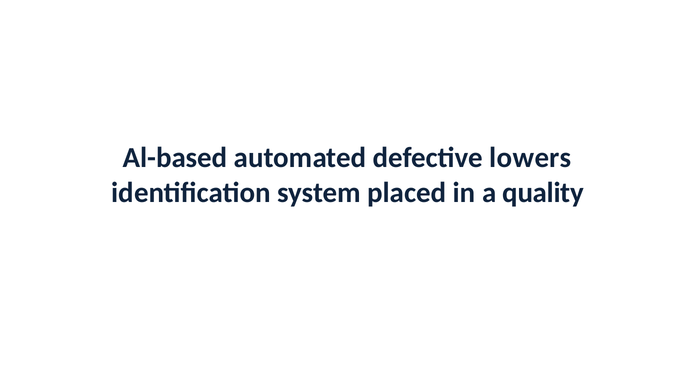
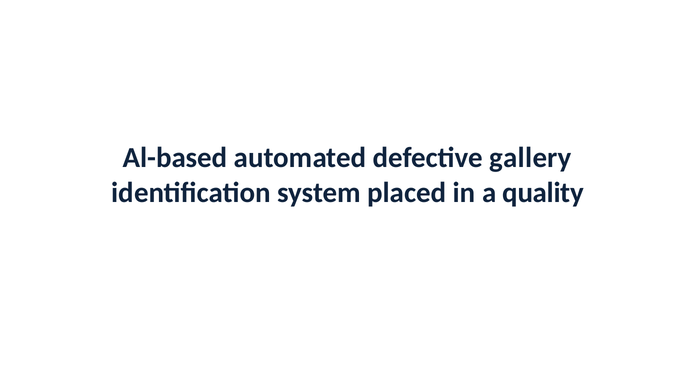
lowers: lowers -> gallery
